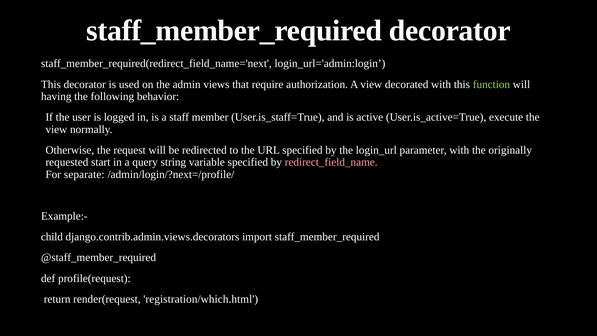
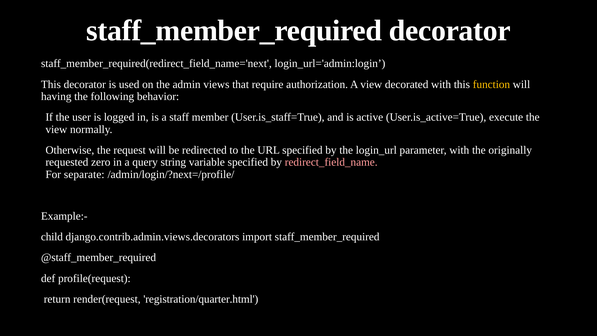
function colour: light green -> yellow
start: start -> zero
registration/which.html: registration/which.html -> registration/quarter.html
